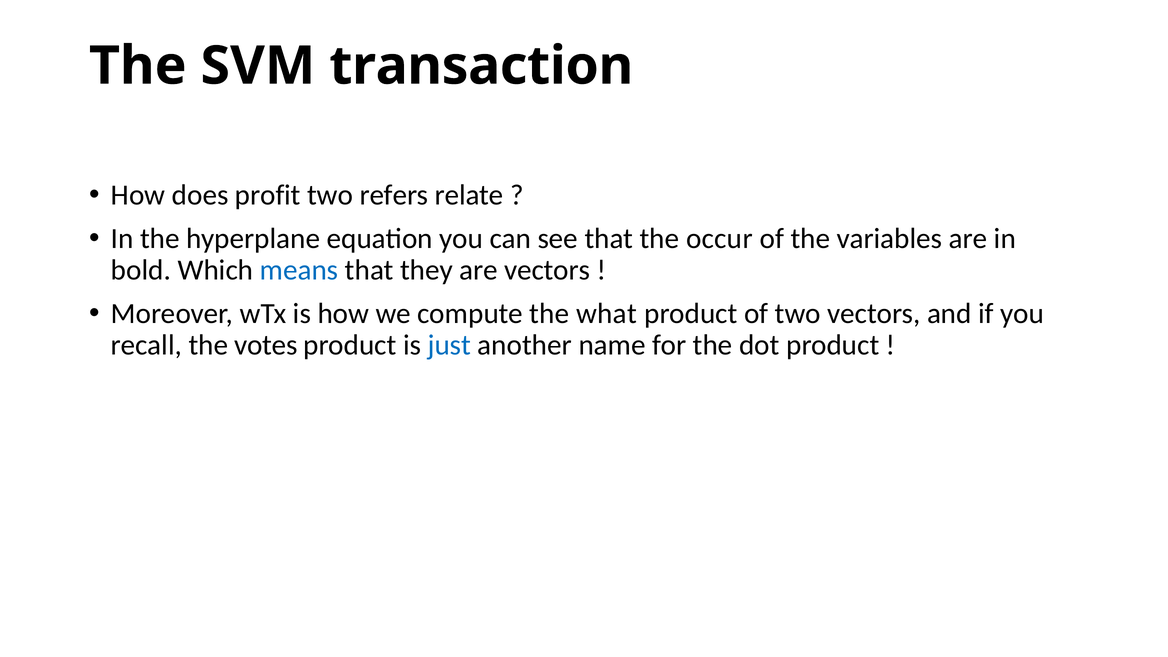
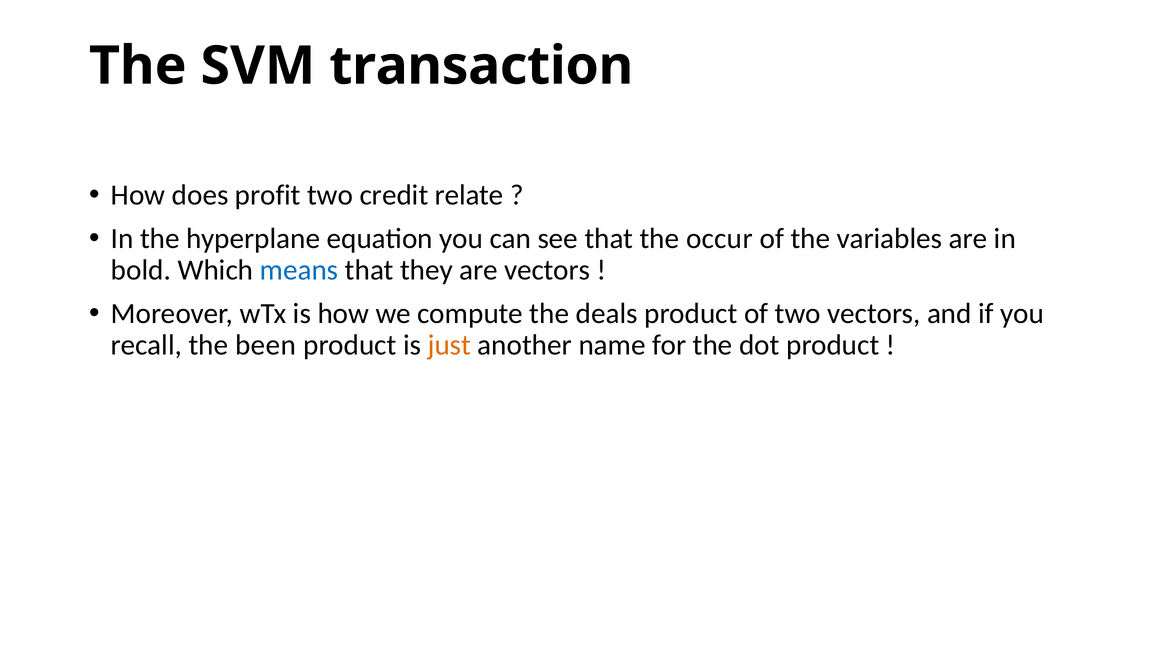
refers: refers -> credit
what: what -> deals
votes: votes -> been
just colour: blue -> orange
